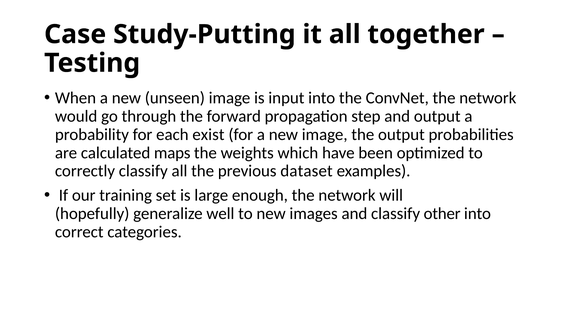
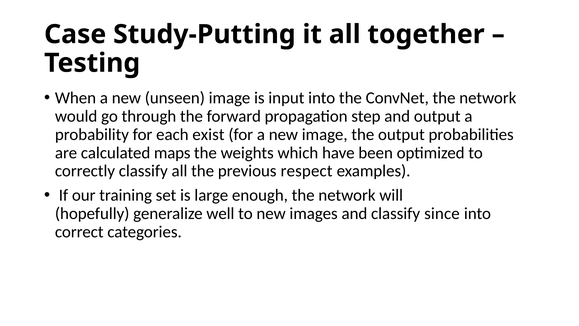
dataset: dataset -> respect
other: other -> since
